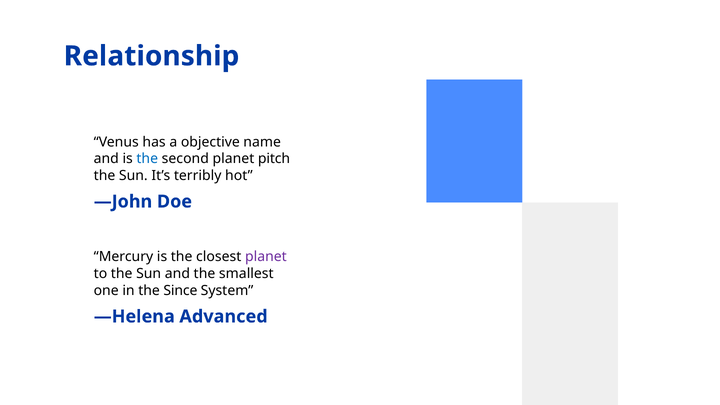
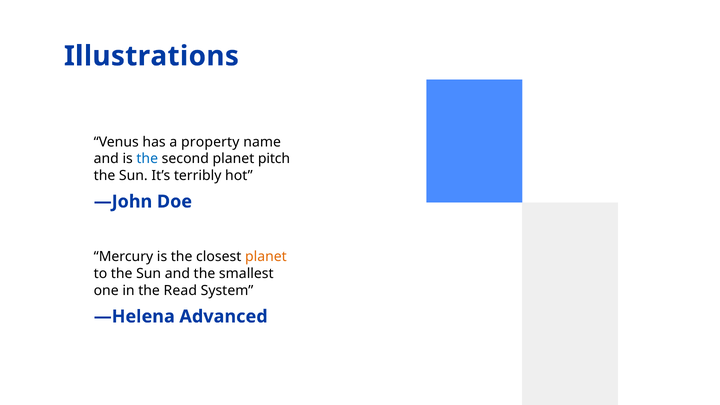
Relationship: Relationship -> Illustrations
objective: objective -> property
planet at (266, 257) colour: purple -> orange
Since: Since -> Read
